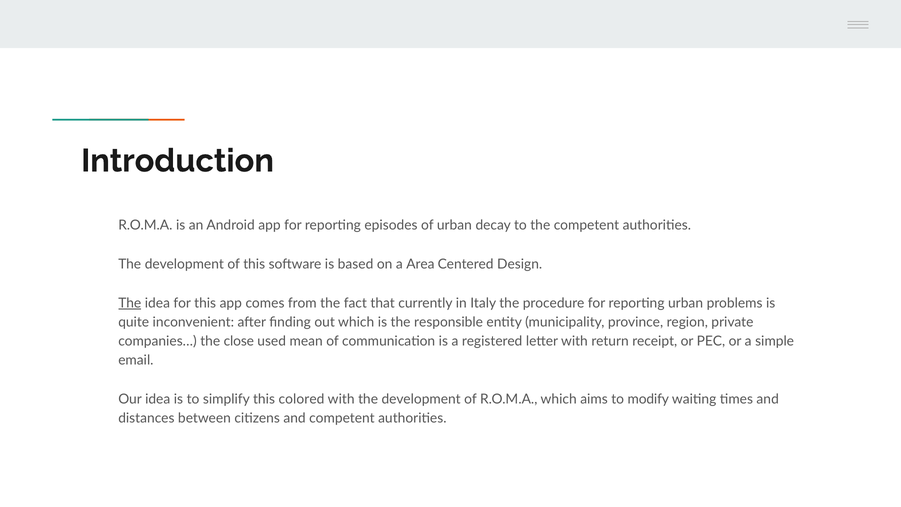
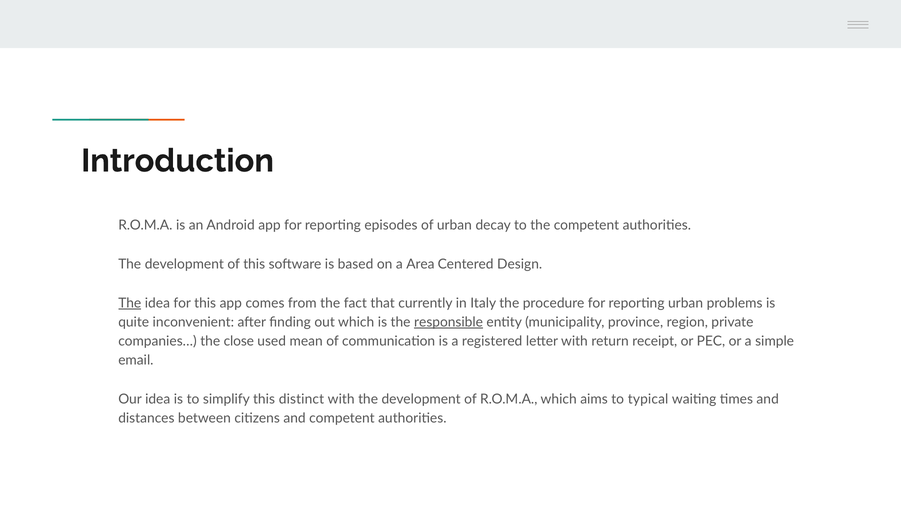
responsible underline: none -> present
colored: colored -> distinct
modify: modify -> typical
